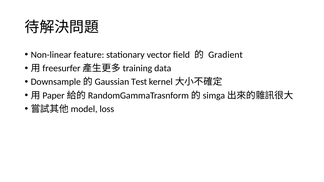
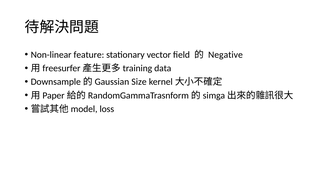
Gradient: Gradient -> Negative
Test: Test -> Size
